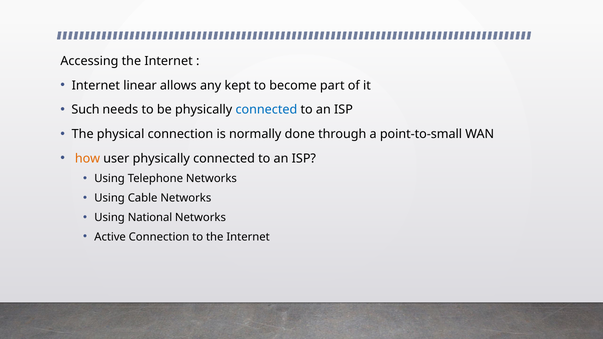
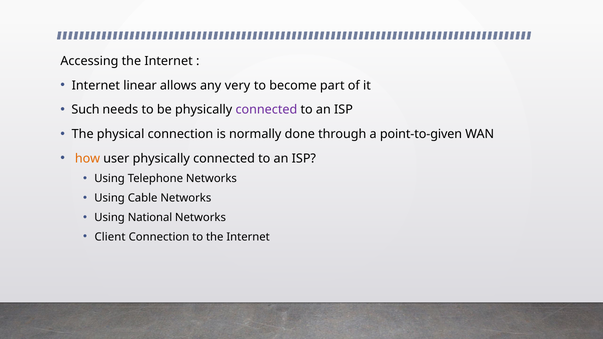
kept: kept -> very
connected at (266, 110) colour: blue -> purple
point-to-small: point-to-small -> point-to-given
Active: Active -> Client
